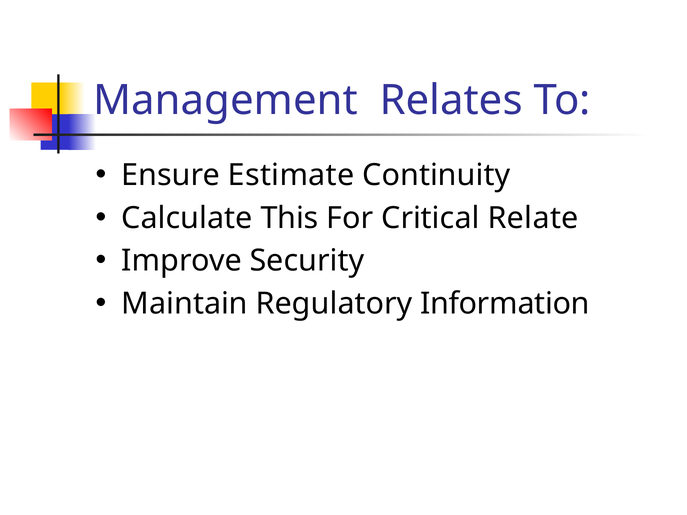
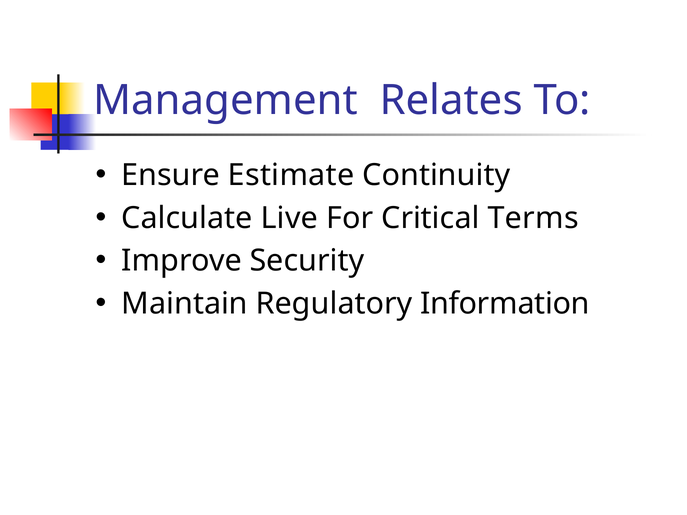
This: This -> Live
Relate: Relate -> Terms
